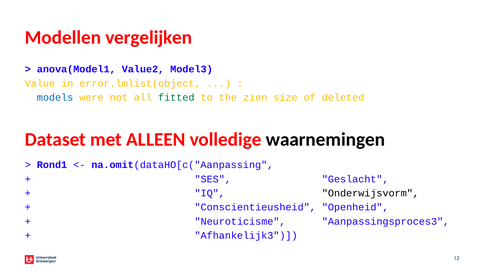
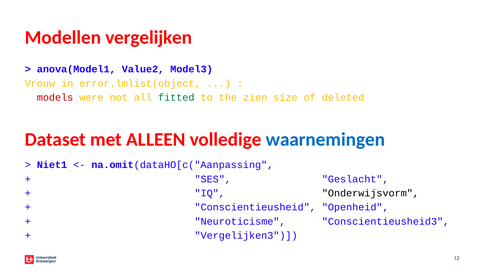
Value: Value -> Vrouw
models colour: blue -> red
waarnemingen colour: black -> blue
Rond1: Rond1 -> Niet1
Aanpassingsproces3: Aanpassingsproces3 -> Conscientieusheid3
Afhankelijk3: Afhankelijk3 -> Vergelijken3
